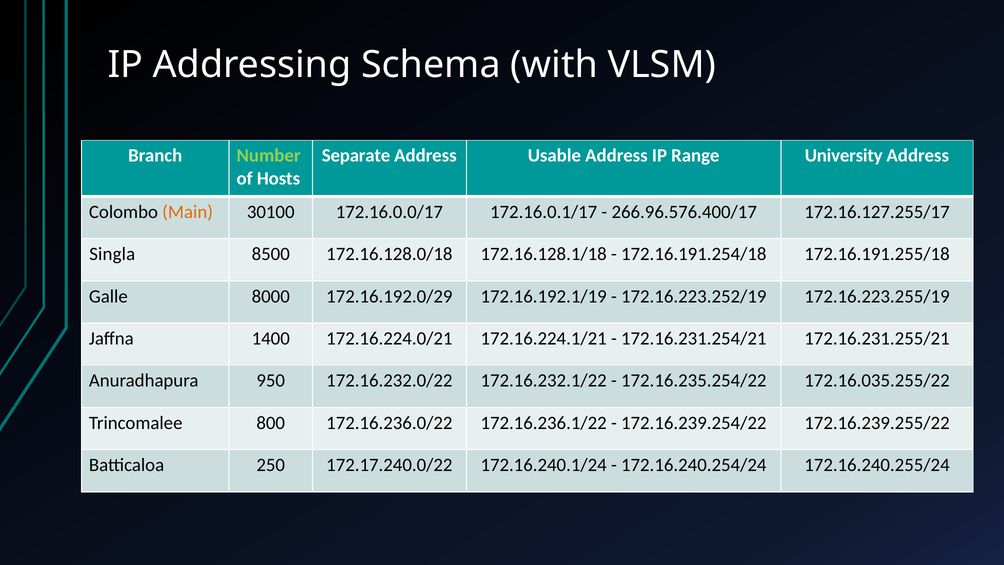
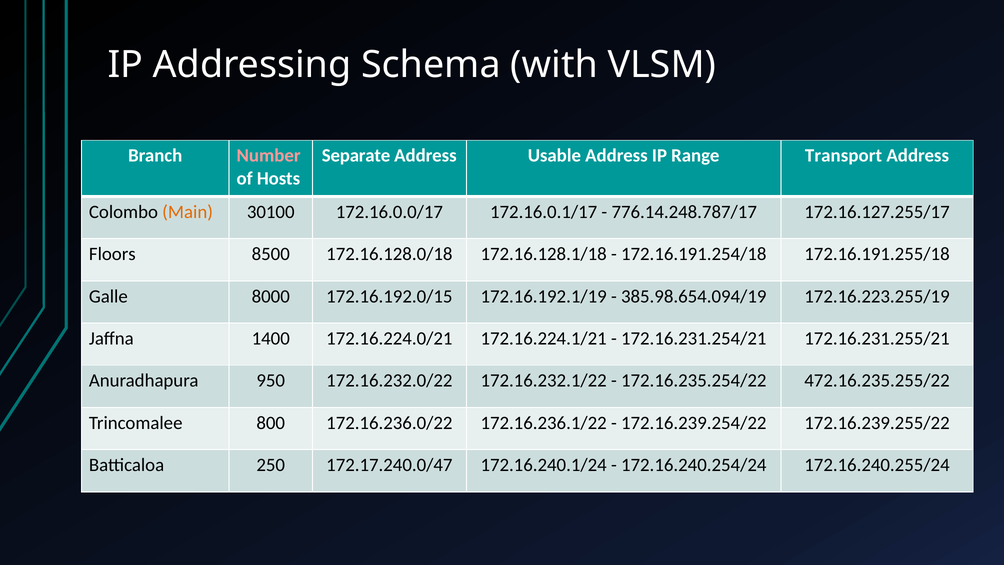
Number colour: light green -> pink
University: University -> Transport
266.96.576.400/17: 266.96.576.400/17 -> 776.14.248.787/17
Singla: Singla -> Floors
172.16.192.0/29: 172.16.192.0/29 -> 172.16.192.0/15
172.16.223.252/19: 172.16.223.252/19 -> 385.98.654.094/19
172.16.035.255/22: 172.16.035.255/22 -> 472.16.235.255/22
172.17.240.0/22: 172.17.240.0/22 -> 172.17.240.0/47
